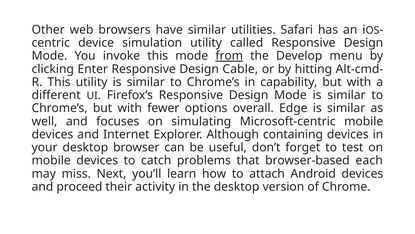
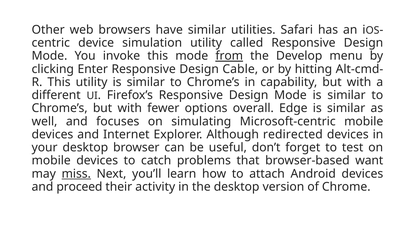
containing: containing -> redirected
each: each -> want
miss underline: none -> present
